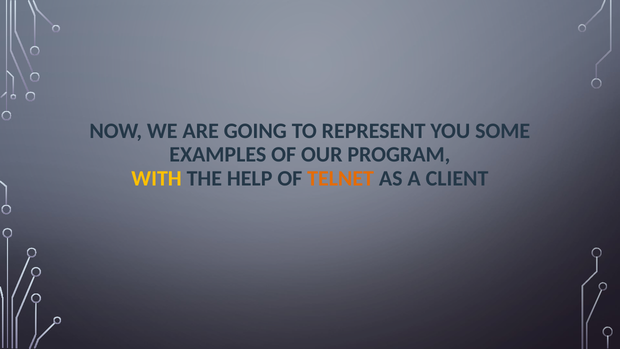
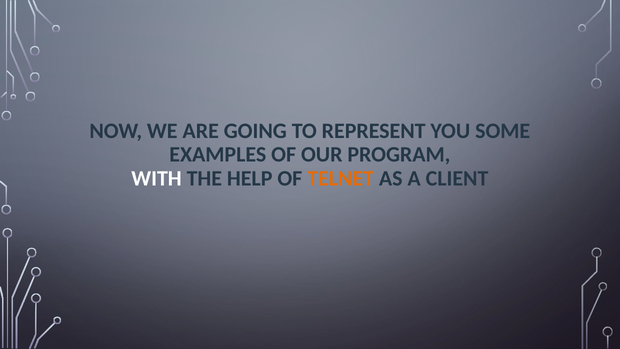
WITH colour: yellow -> white
